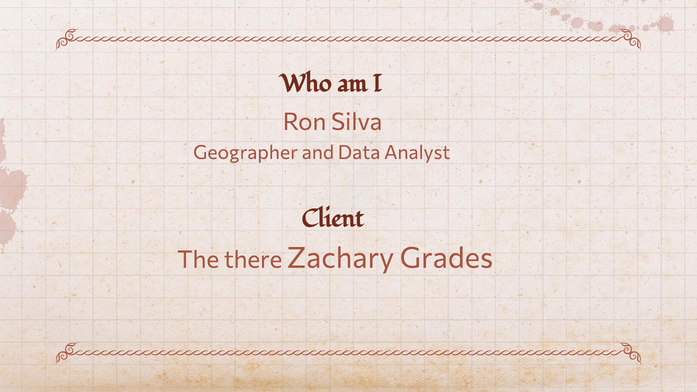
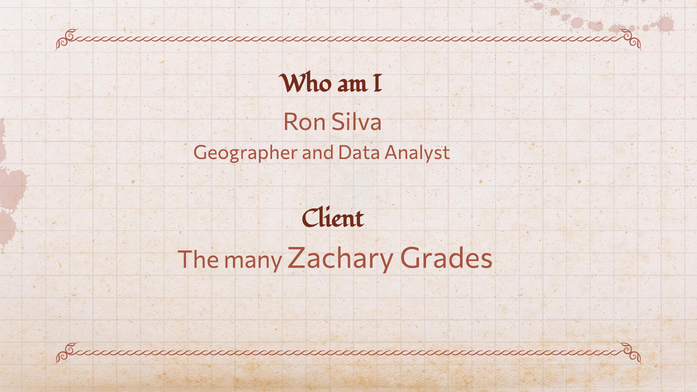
there: there -> many
